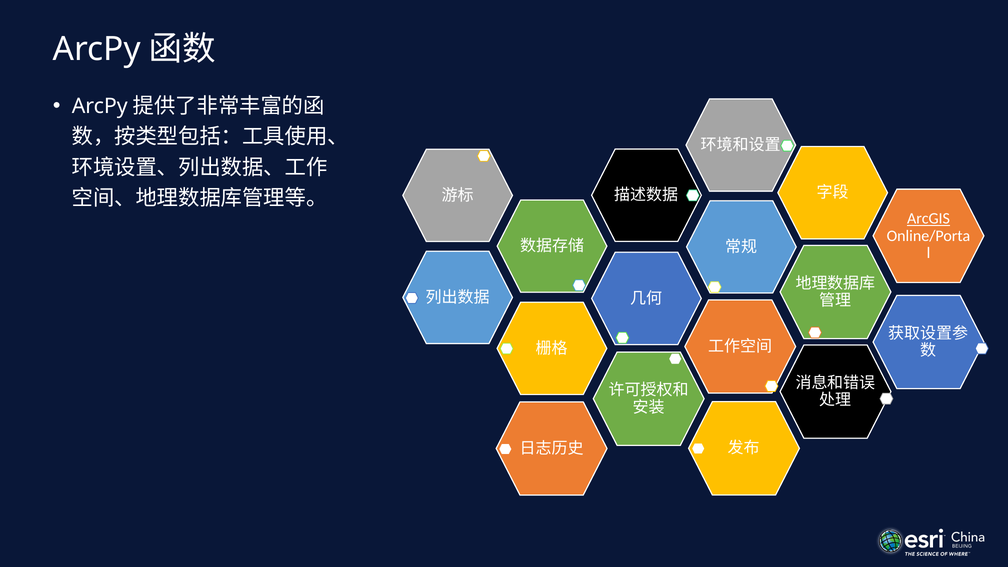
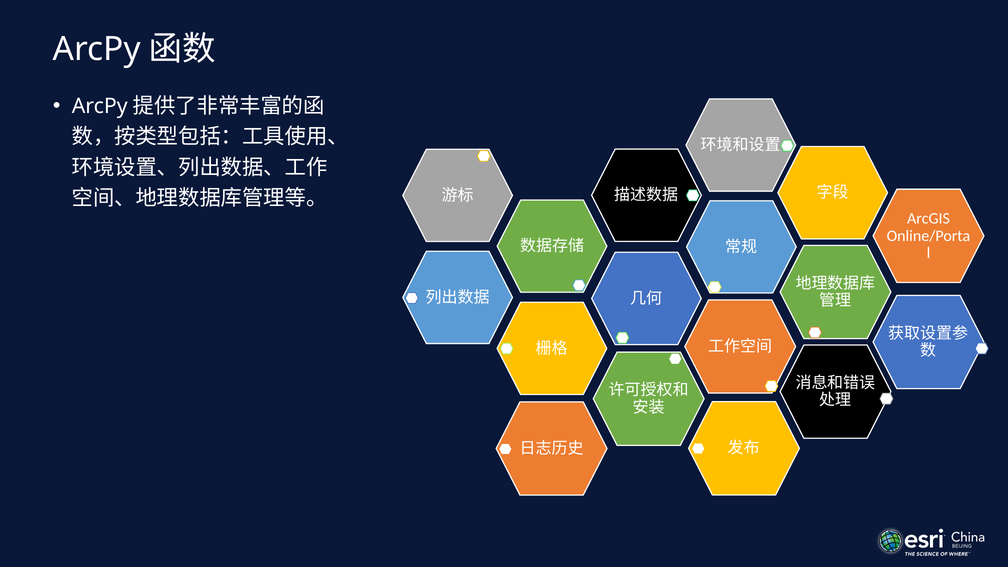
ArcGIS underline: present -> none
